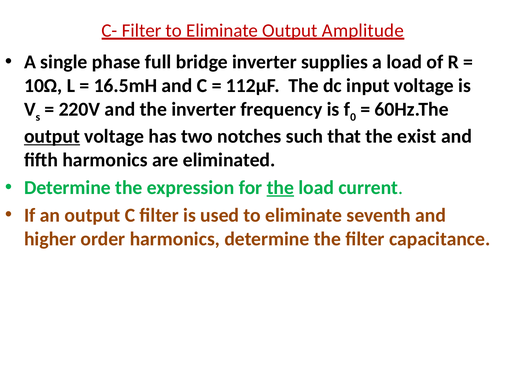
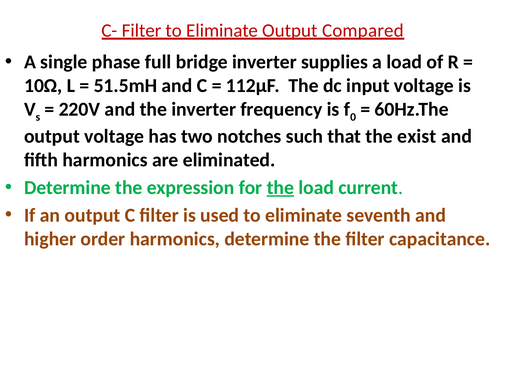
Amplitude: Amplitude -> Compared
16.5mH: 16.5mH -> 51.5mH
output at (52, 136) underline: present -> none
